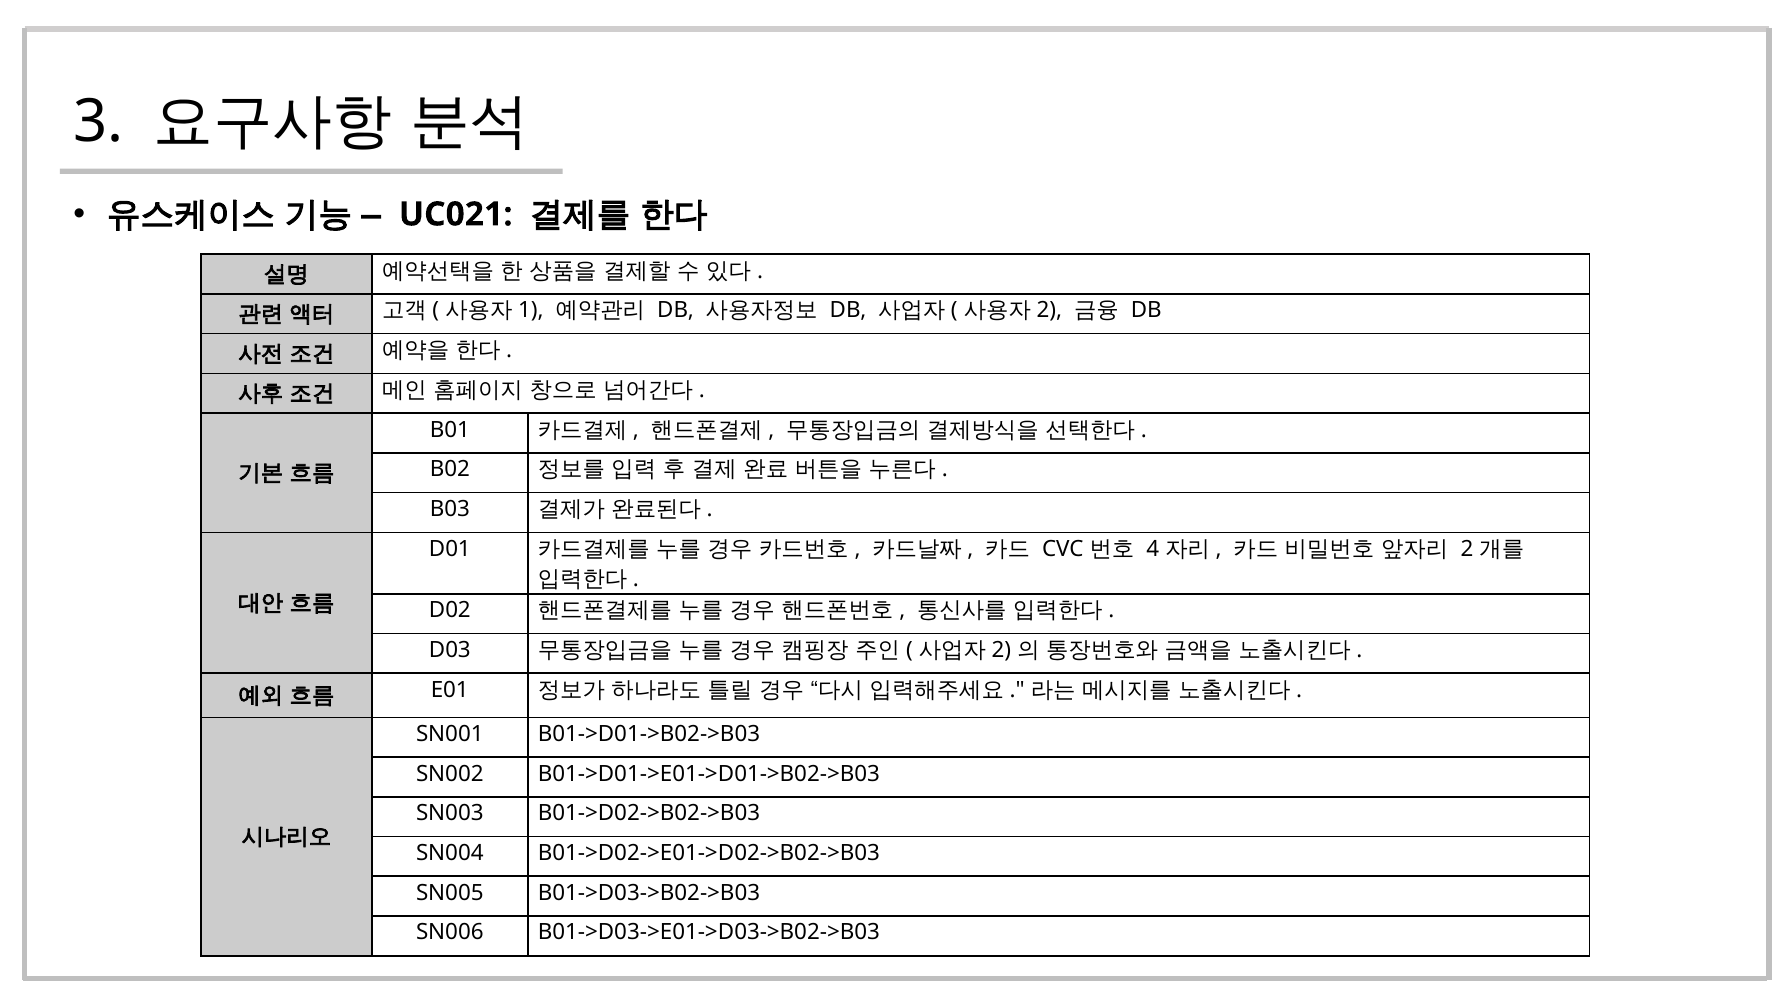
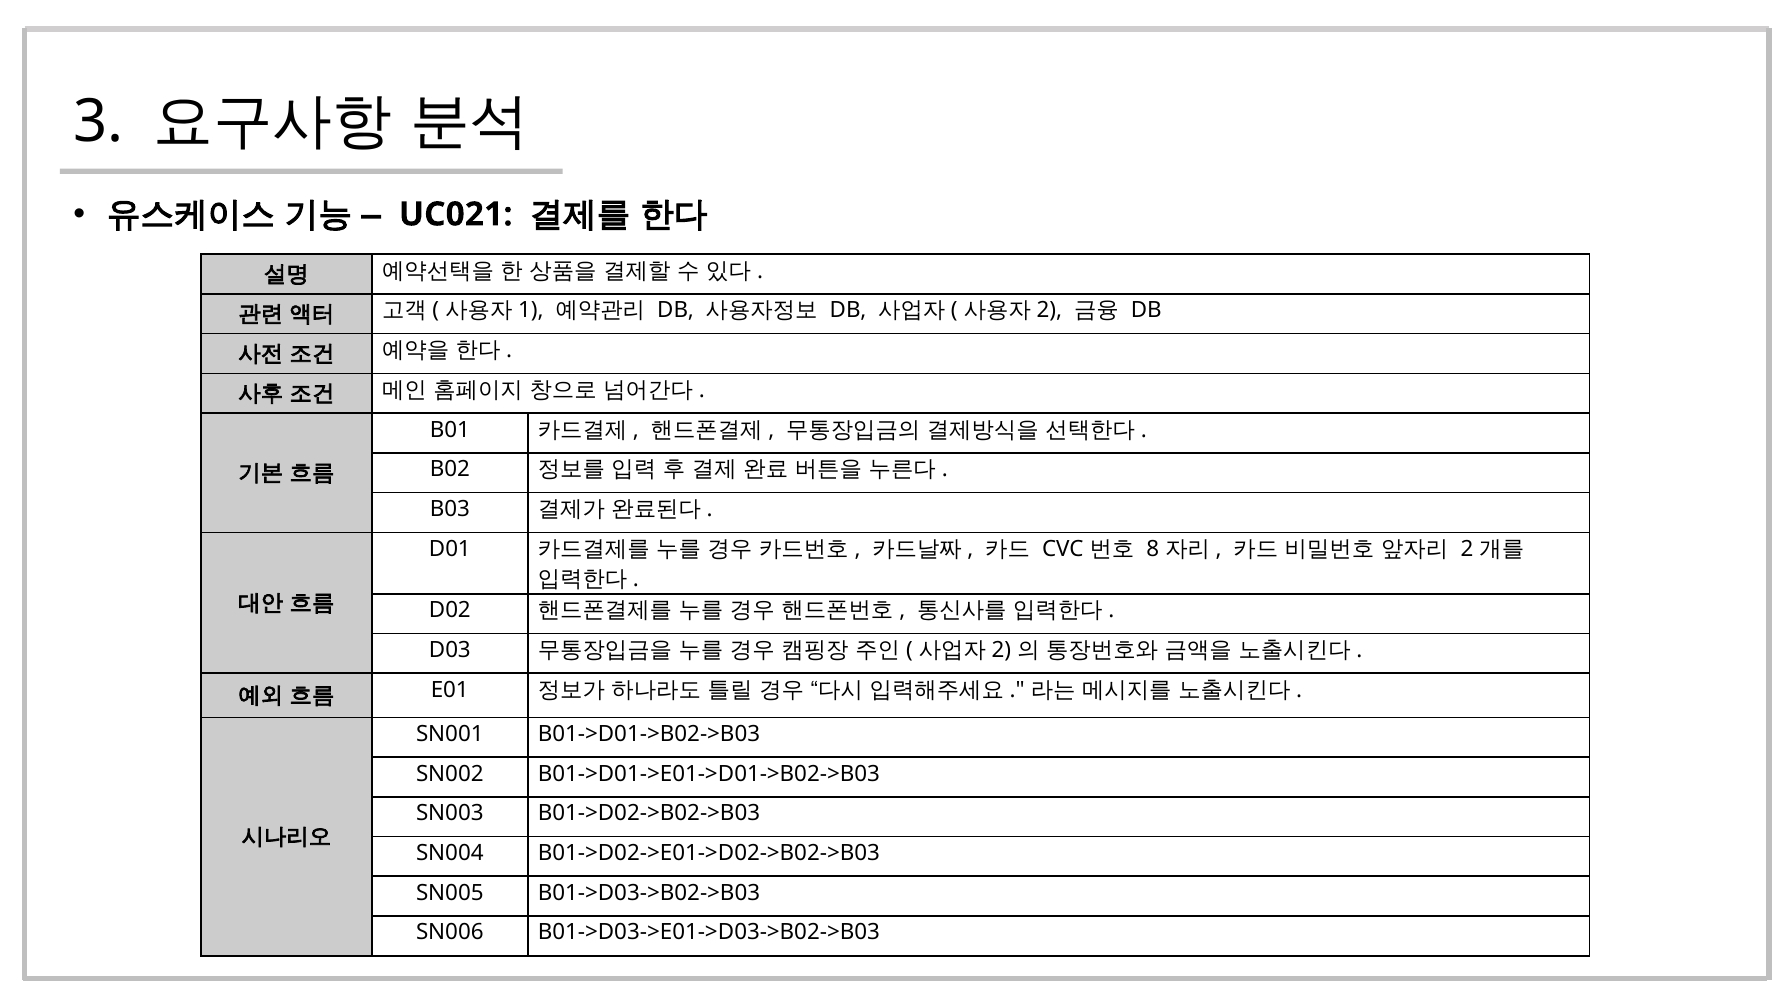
4: 4 -> 8
